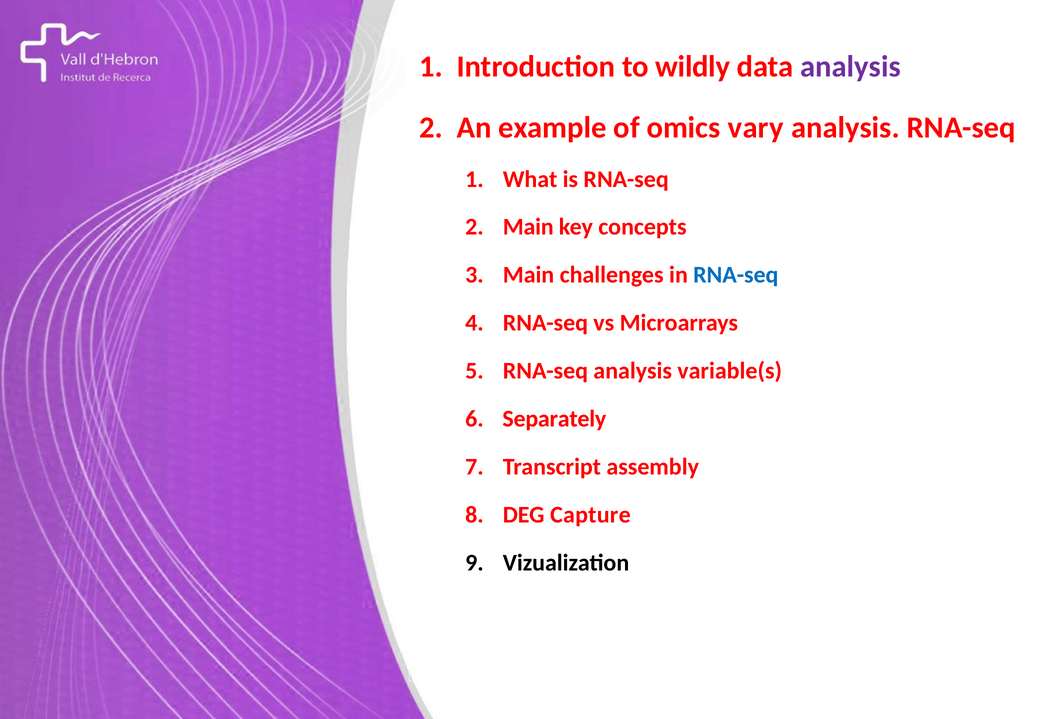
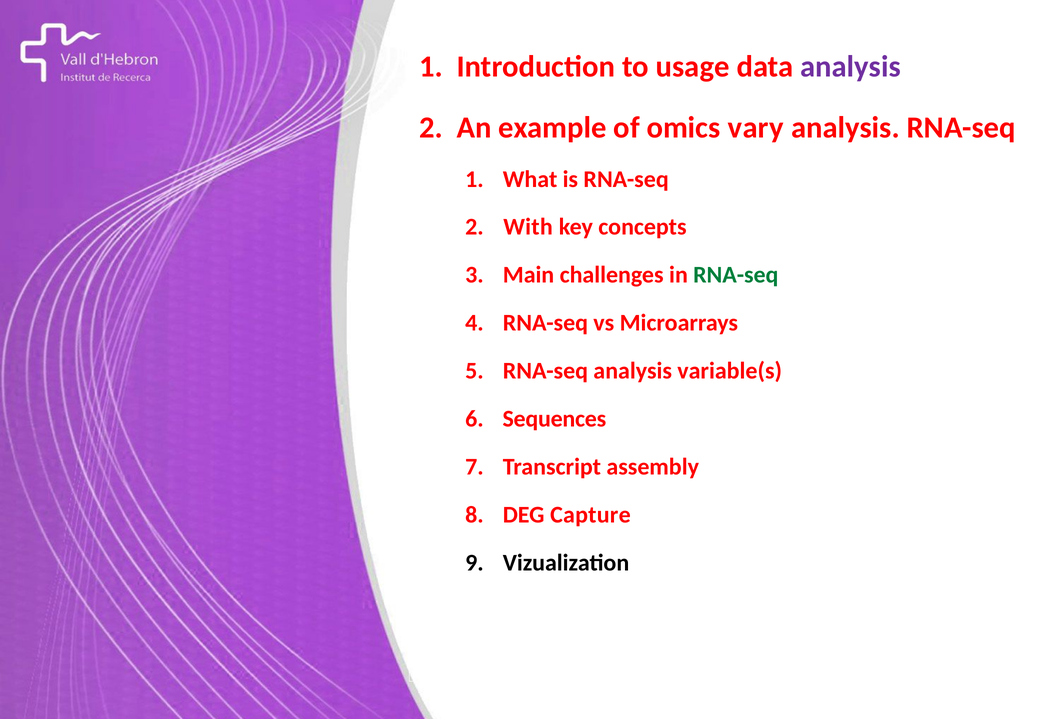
wildly: wildly -> usage
Main at (528, 227): Main -> With
RNA-seq at (736, 275) colour: blue -> green
Separately: Separately -> Sequences
